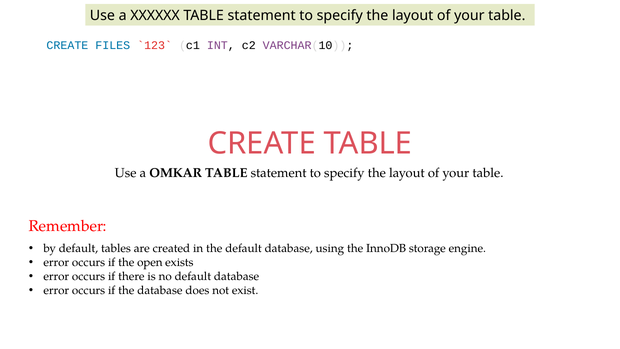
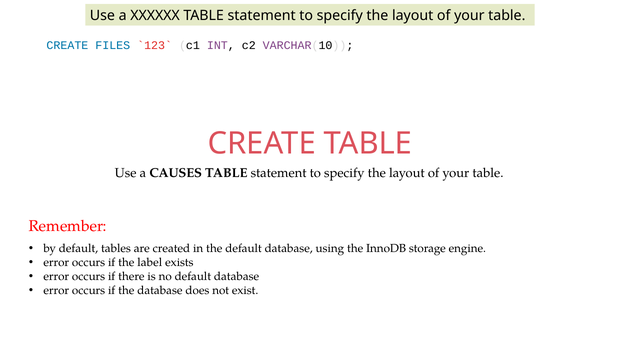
OMKAR: OMKAR -> CAUSES
open: open -> label
